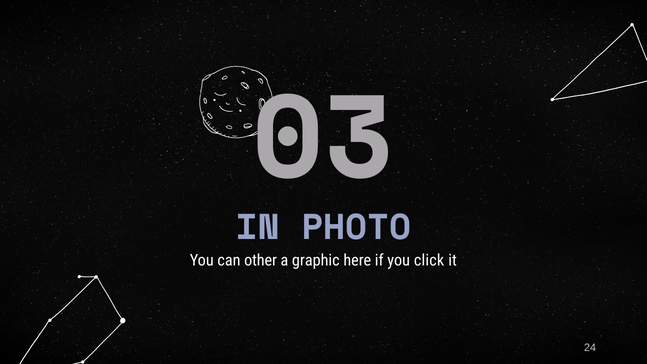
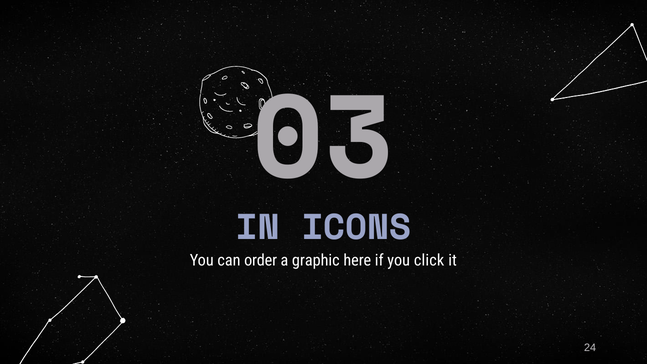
PHOTO: PHOTO -> ICONS
other: other -> order
